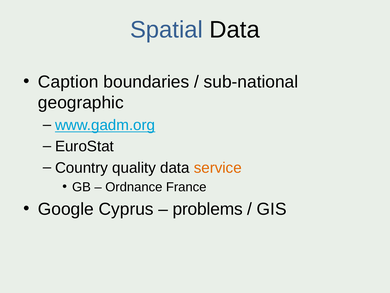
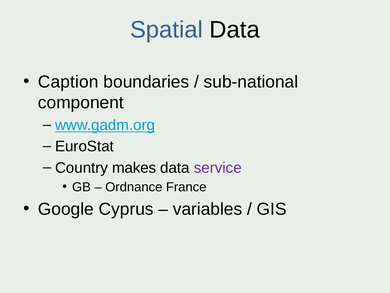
geographic: geographic -> component
quality: quality -> makes
service colour: orange -> purple
problems: problems -> variables
